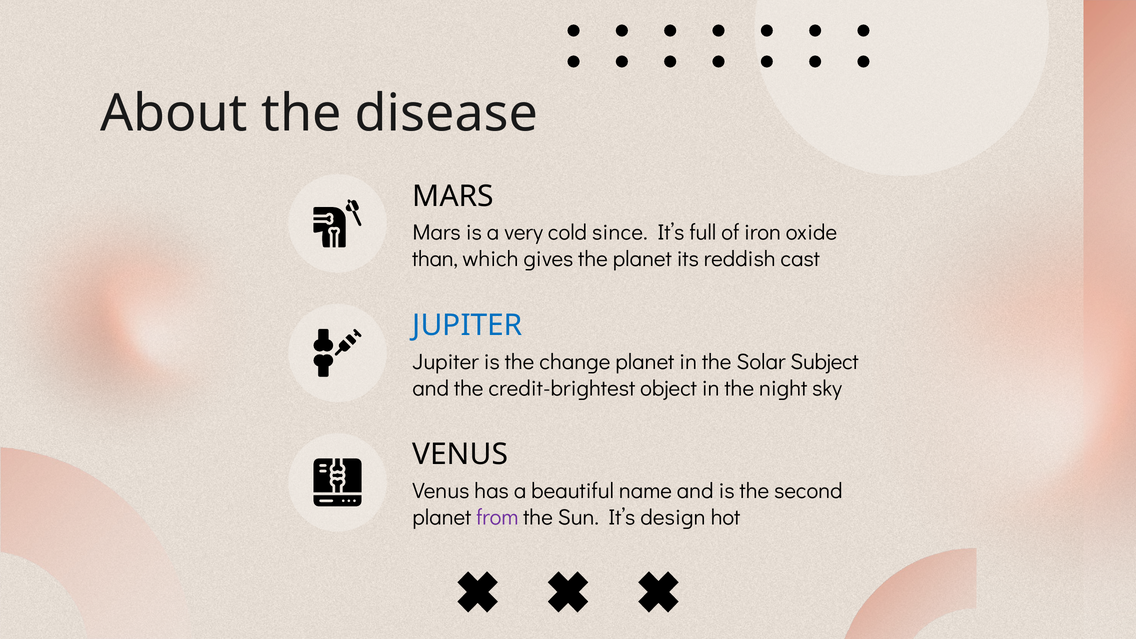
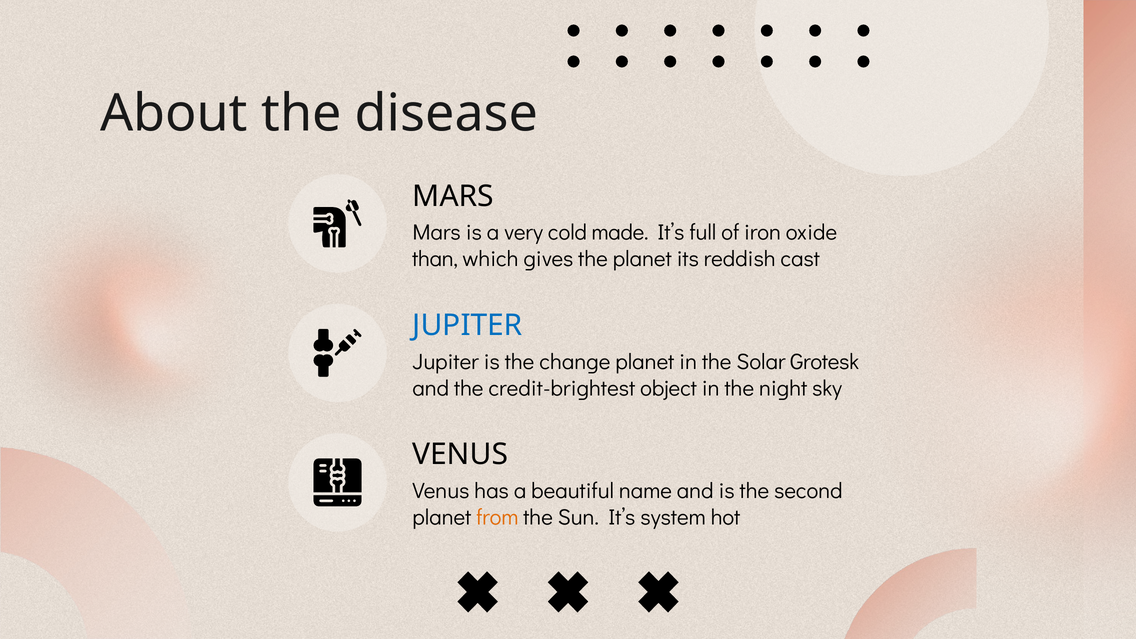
since: since -> made
Subject: Subject -> Grotesk
from colour: purple -> orange
design: design -> system
